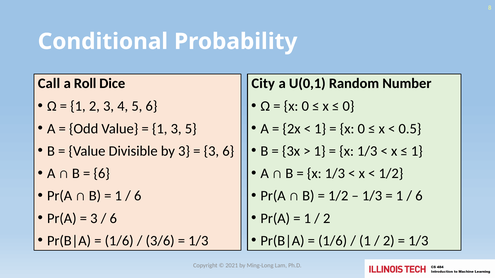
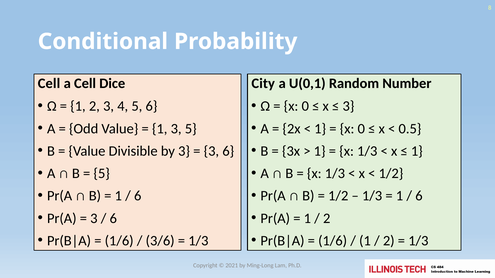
Call at (49, 84): Call -> Cell
a Roll: Roll -> Cell
0 at (348, 106): 0 -> 3
6 at (102, 174): 6 -> 5
